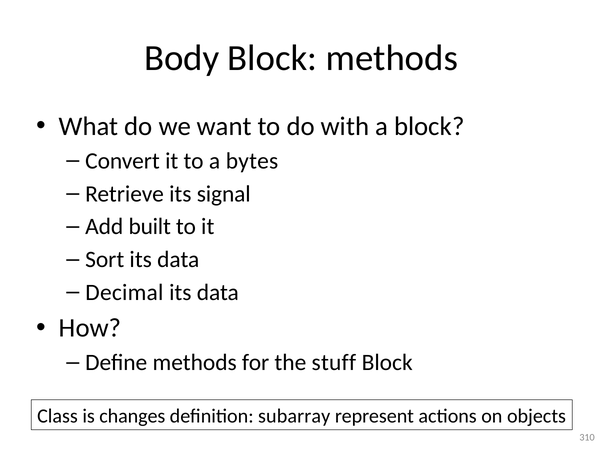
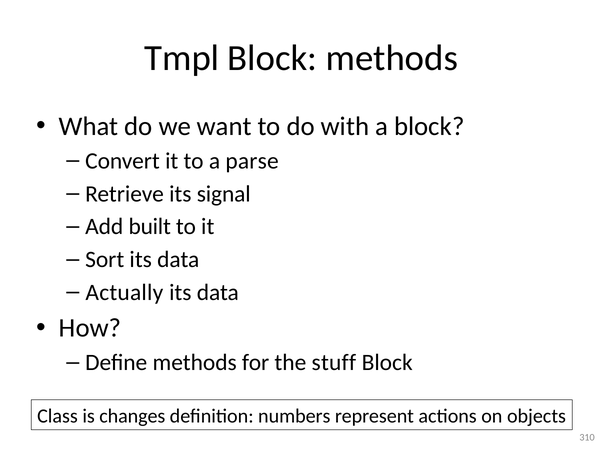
Body: Body -> Tmpl
bytes: bytes -> parse
Decimal: Decimal -> Actually
subarray: subarray -> numbers
